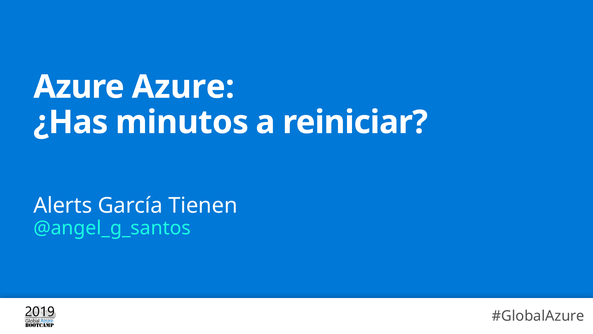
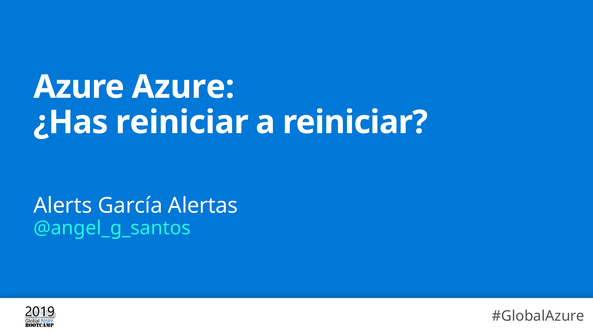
¿Has minutos: minutos -> reiniciar
Tienen: Tienen -> Alertas
